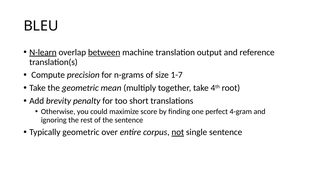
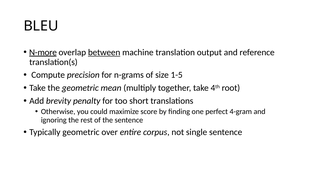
N-learn: N-learn -> N-more
1-7: 1-7 -> 1-5
not underline: present -> none
